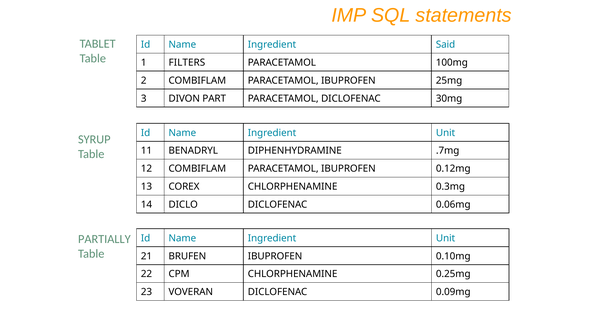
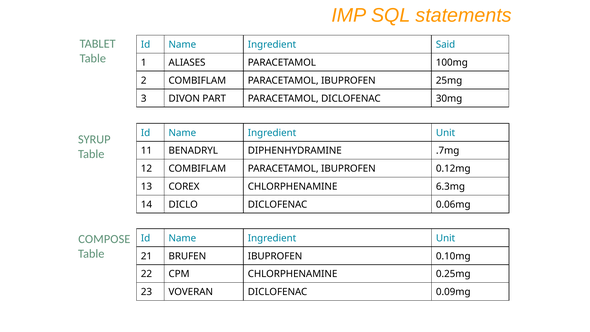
FILTERS: FILTERS -> ALIASES
0.3mg: 0.3mg -> 6.3mg
PARTIALLY: PARTIALLY -> COMPOSE
